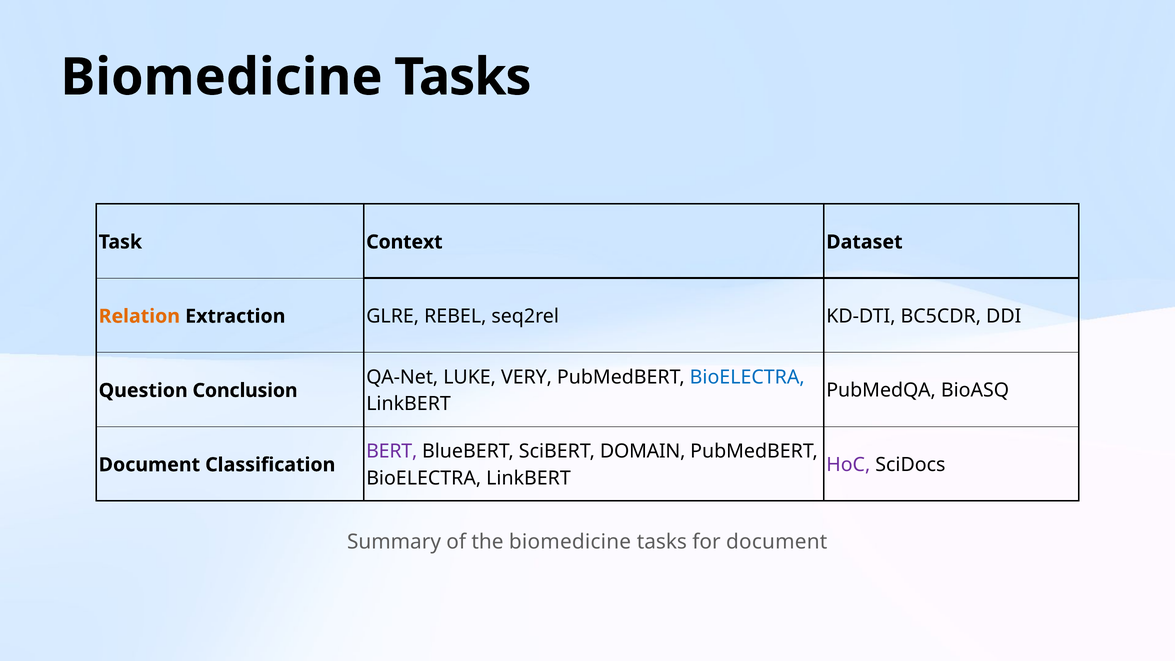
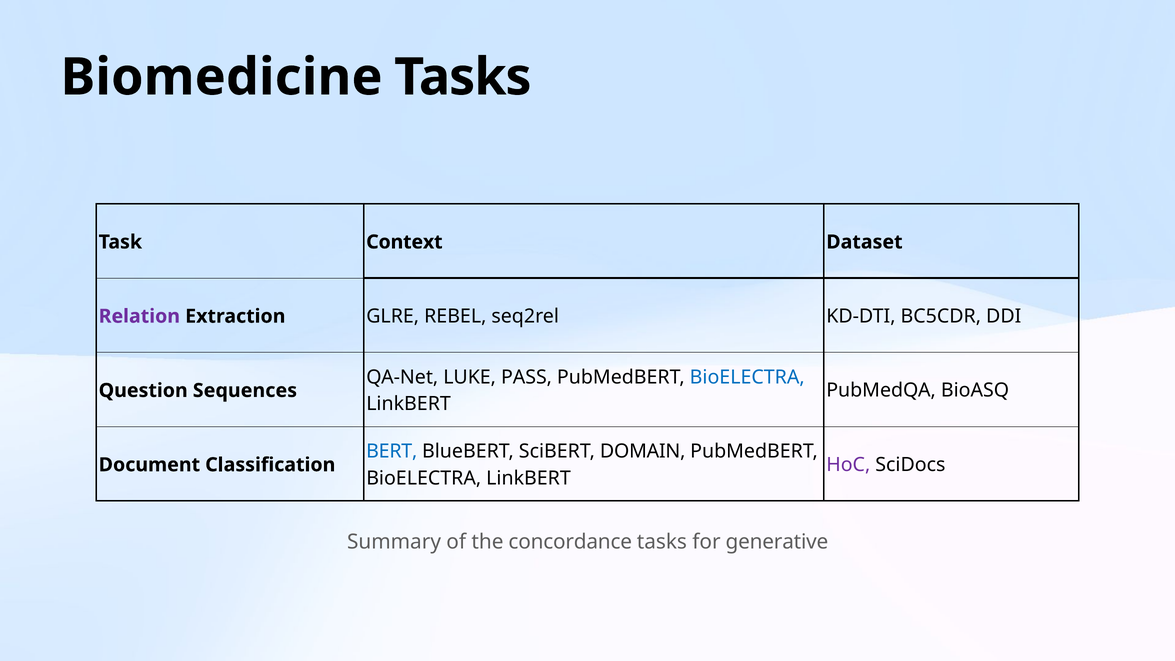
Relation colour: orange -> purple
VERY: VERY -> PASS
Conclusion: Conclusion -> Sequences
BERT colour: purple -> blue
the biomedicine: biomedicine -> concordance
for document: document -> generative
